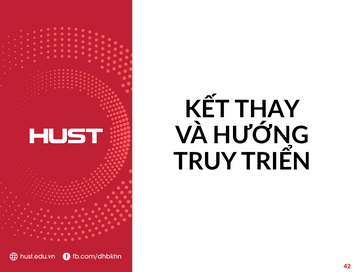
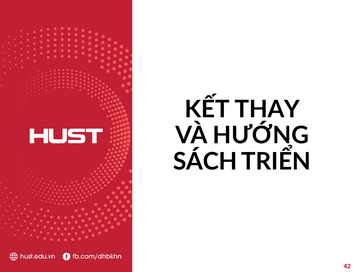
TRUY: TRUY -> SÁCH
